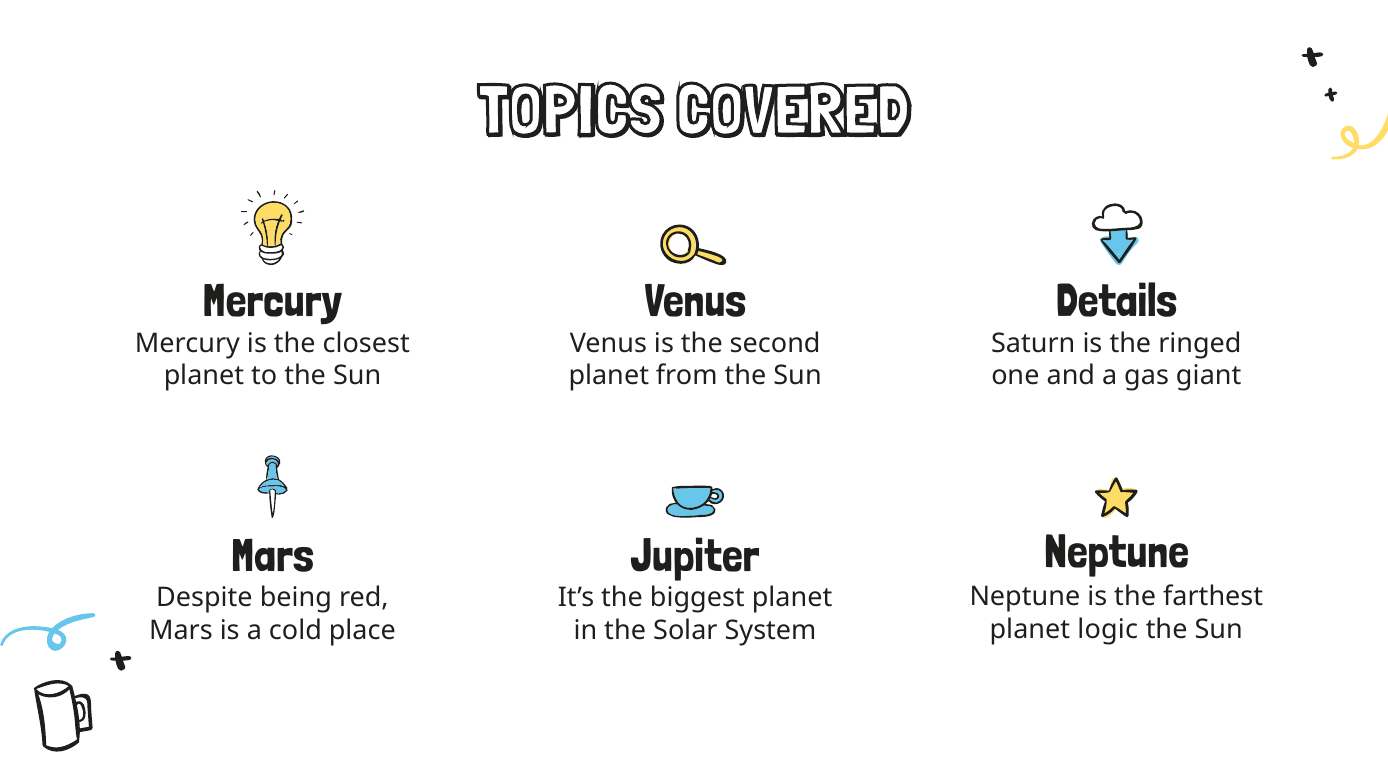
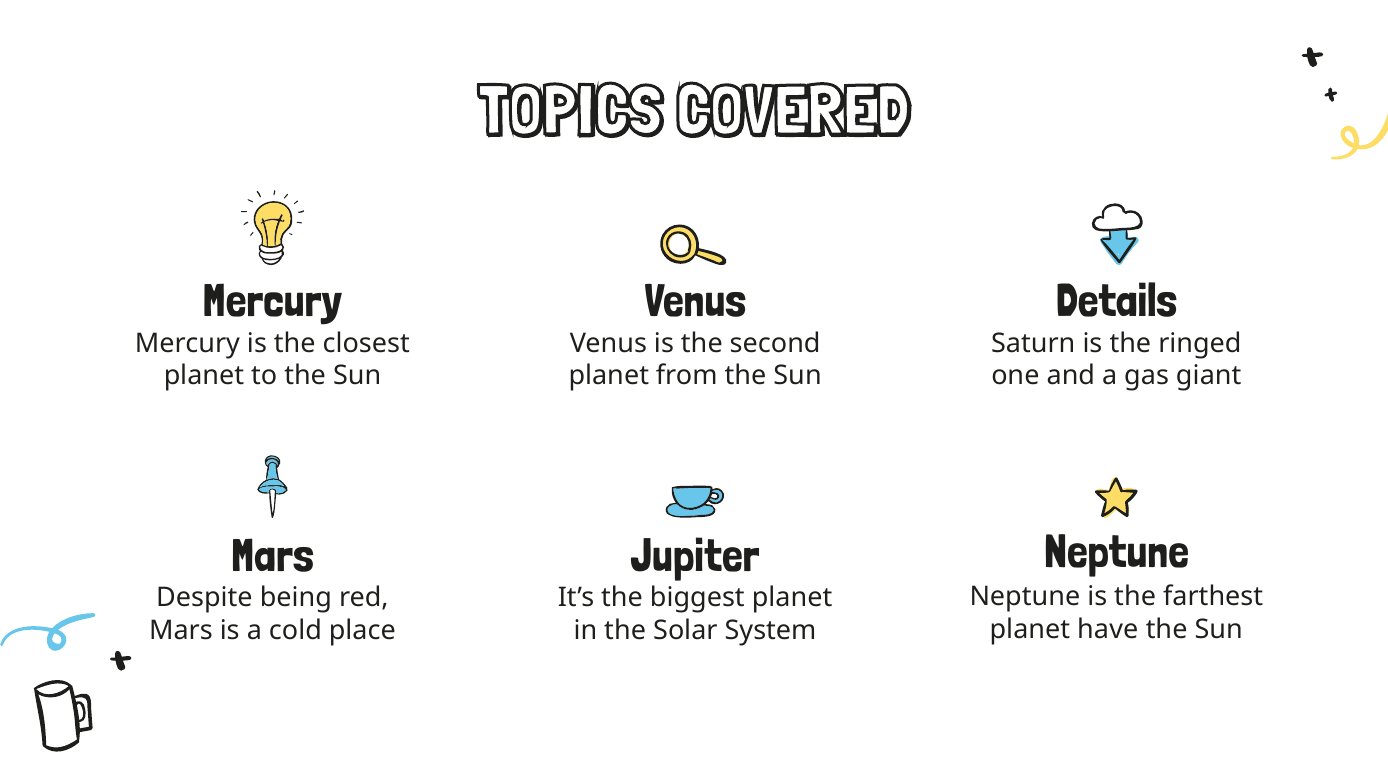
logic: logic -> have
